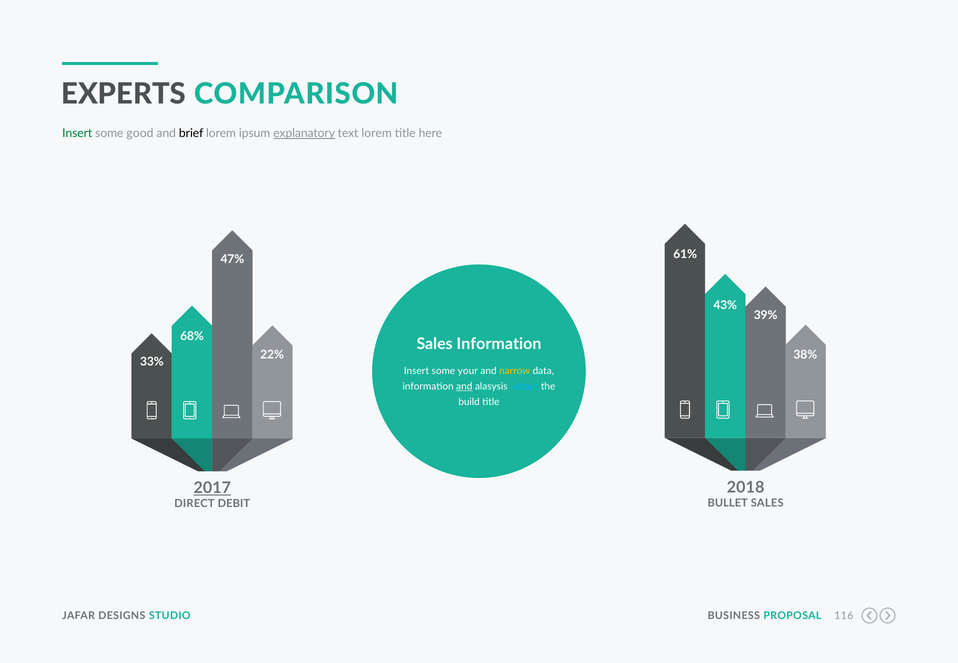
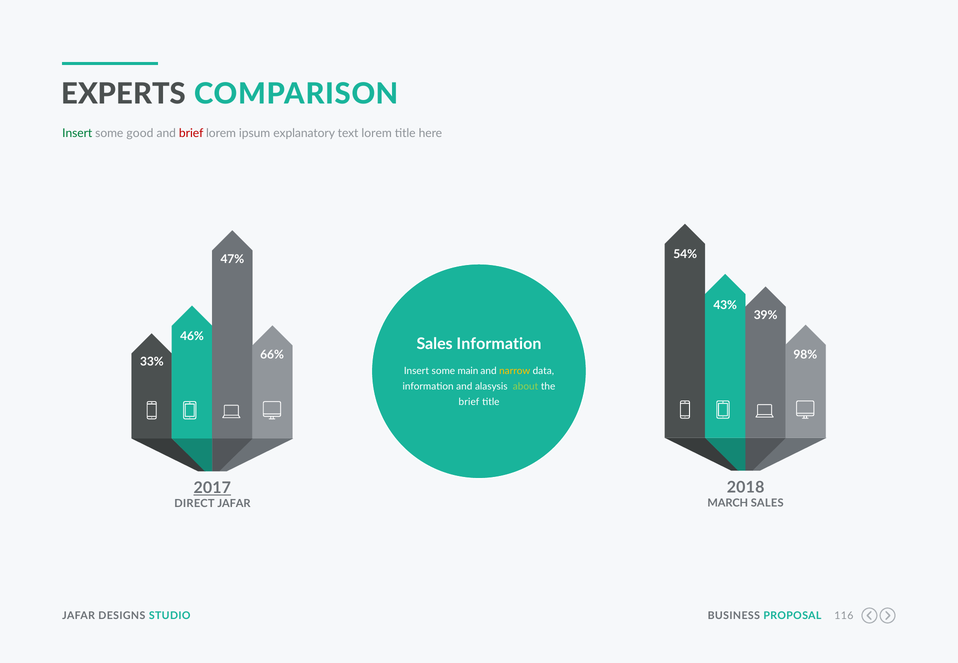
brief at (191, 133) colour: black -> red
explanatory underline: present -> none
61%: 61% -> 54%
68%: 68% -> 46%
38%: 38% -> 98%
22%: 22% -> 66%
your: your -> main
and at (464, 387) underline: present -> none
about colour: light blue -> light green
build at (469, 402): build -> brief
BULLET: BULLET -> MARCH
DIRECT DEBIT: DEBIT -> JAFAR
